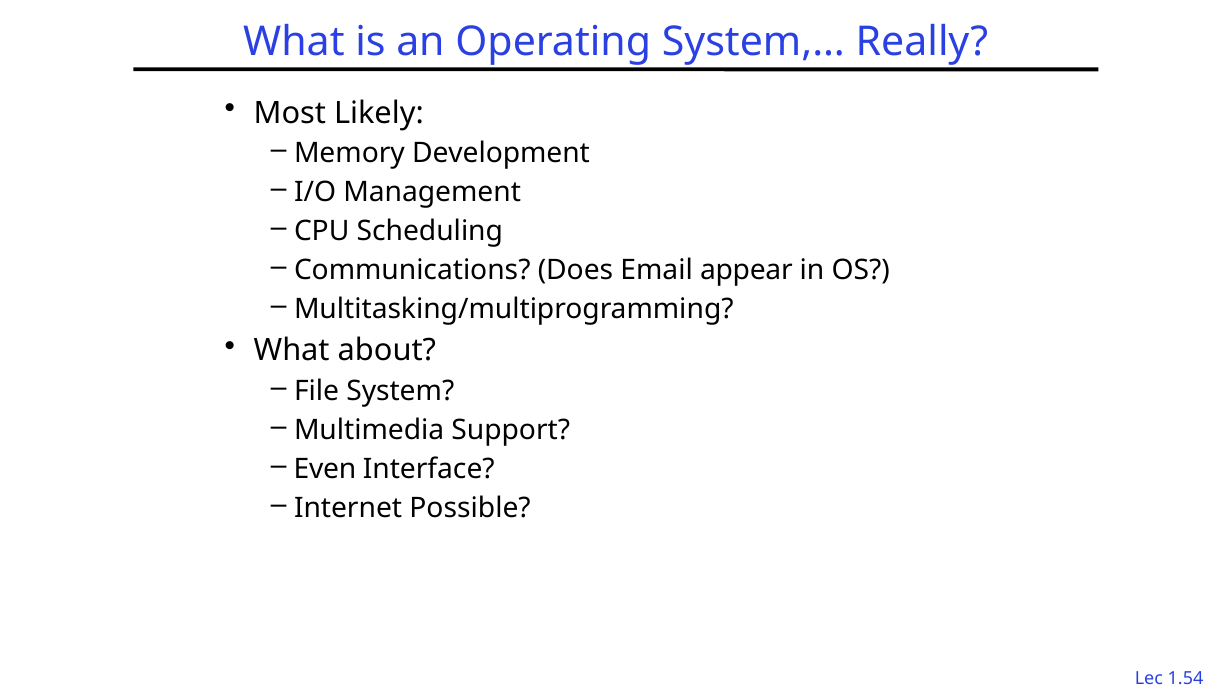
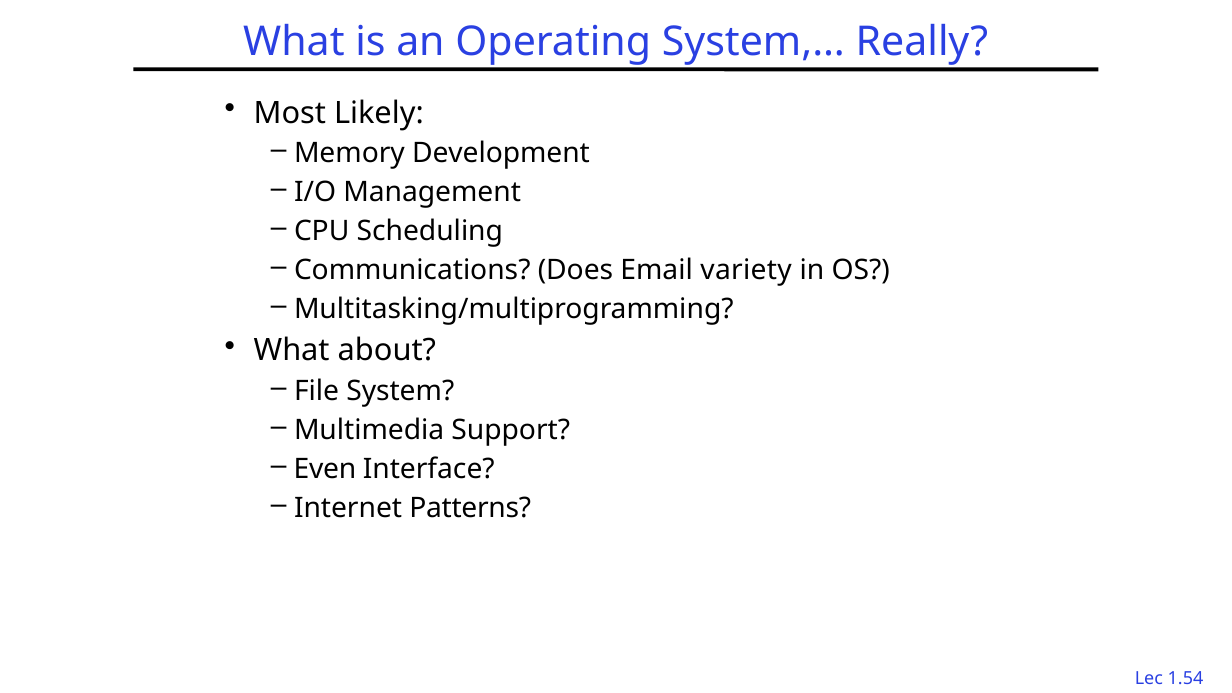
appear: appear -> variety
Possible: Possible -> Patterns
